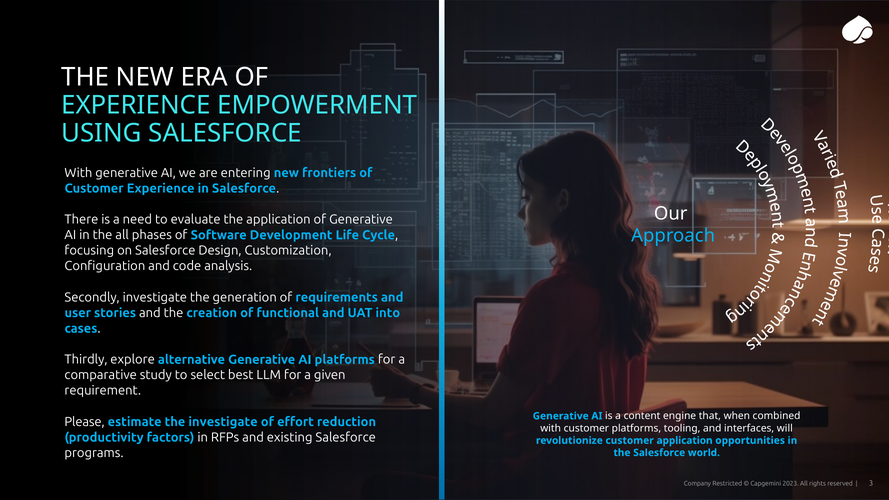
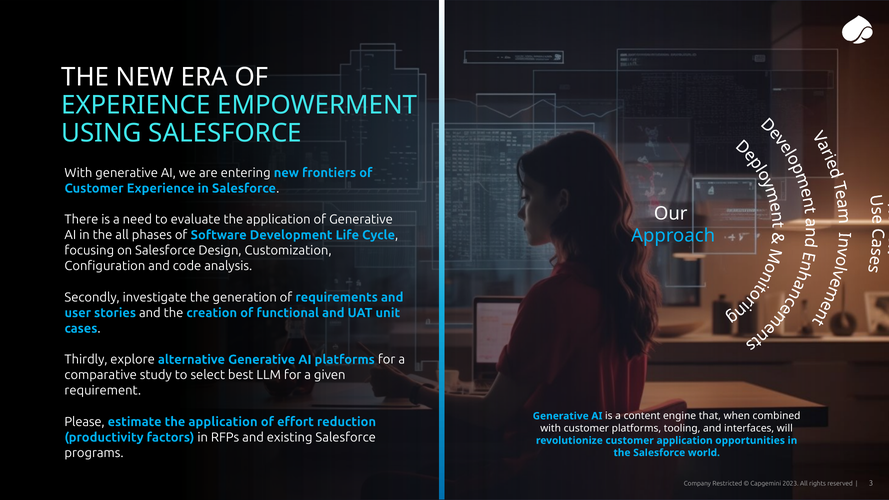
into: into -> unit
estimate the investigate: investigate -> application
